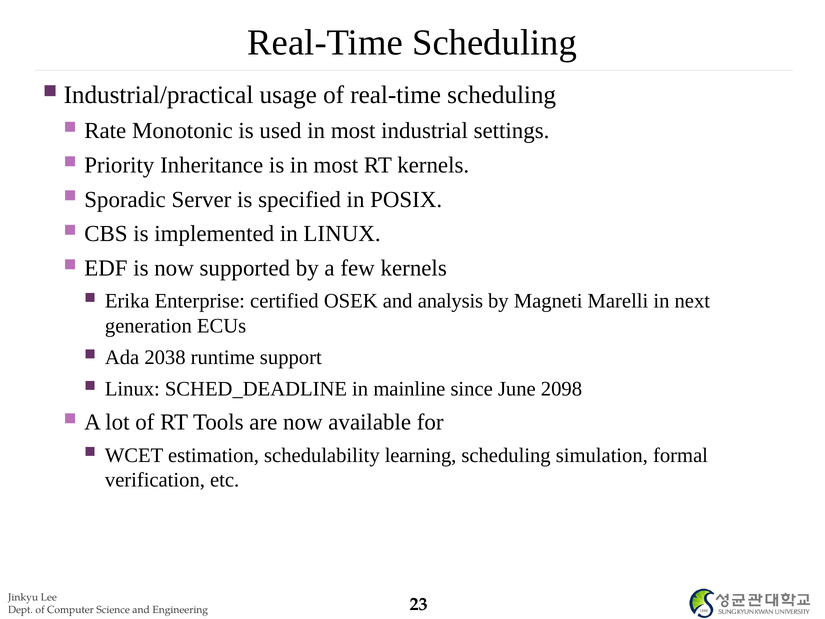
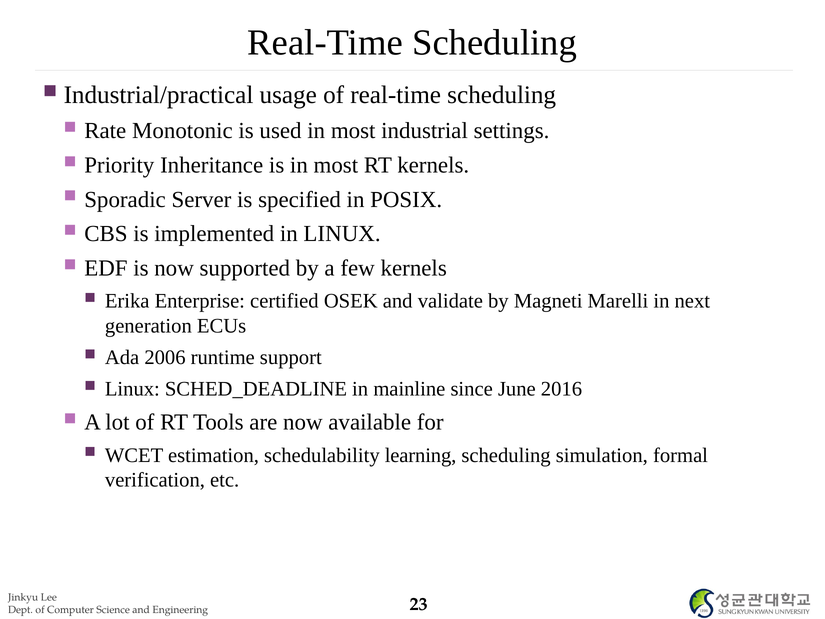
analysis: analysis -> validate
2038: 2038 -> 2006
2098: 2098 -> 2016
